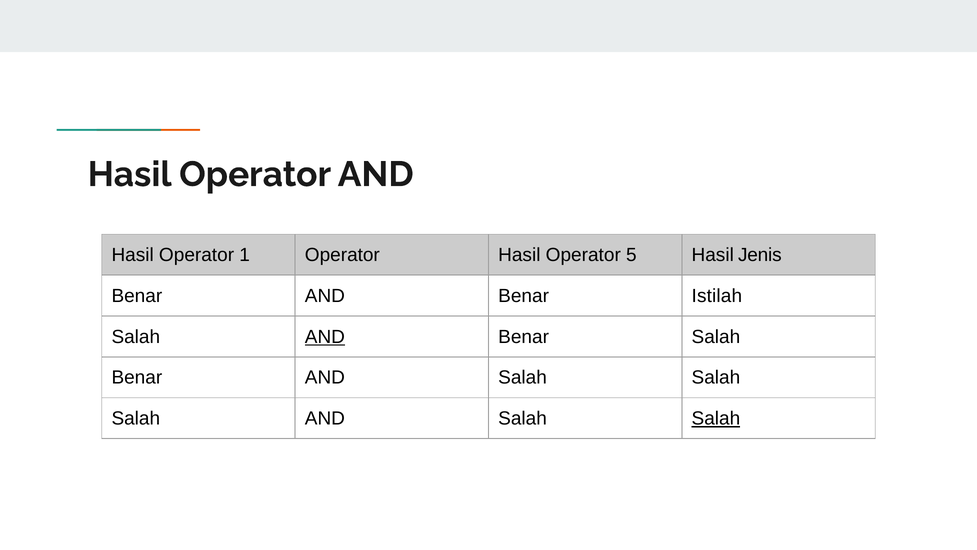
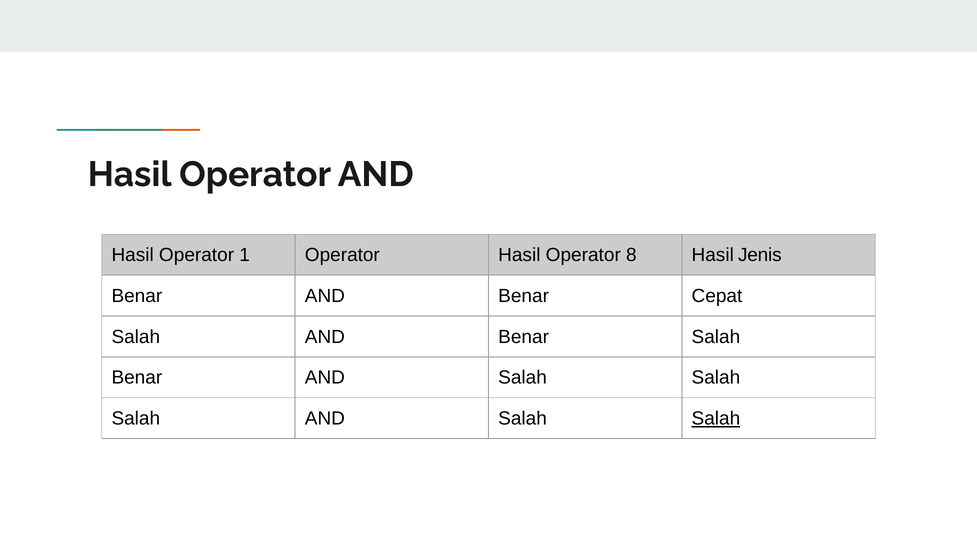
5: 5 -> 8
Istilah: Istilah -> Cepat
AND at (325, 336) underline: present -> none
